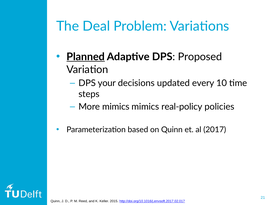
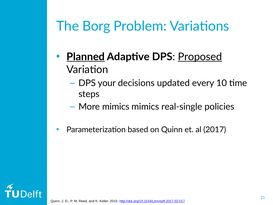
Deal: Deal -> Borg
Proposed underline: none -> present
real-policy: real-policy -> real-single
